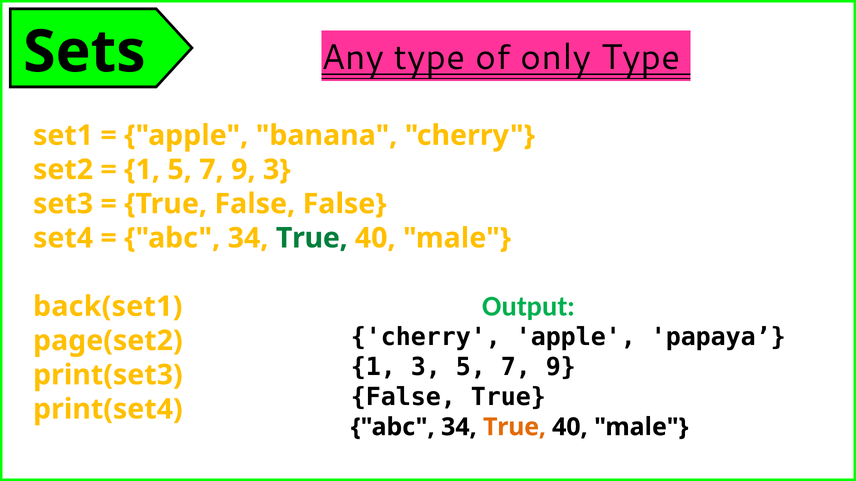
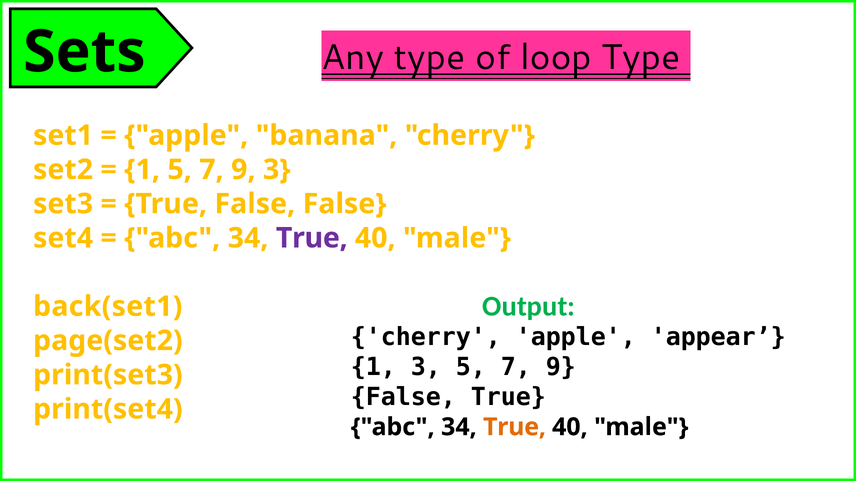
only: only -> loop
True at (312, 238) colour: green -> purple
papaya: papaya -> appear
